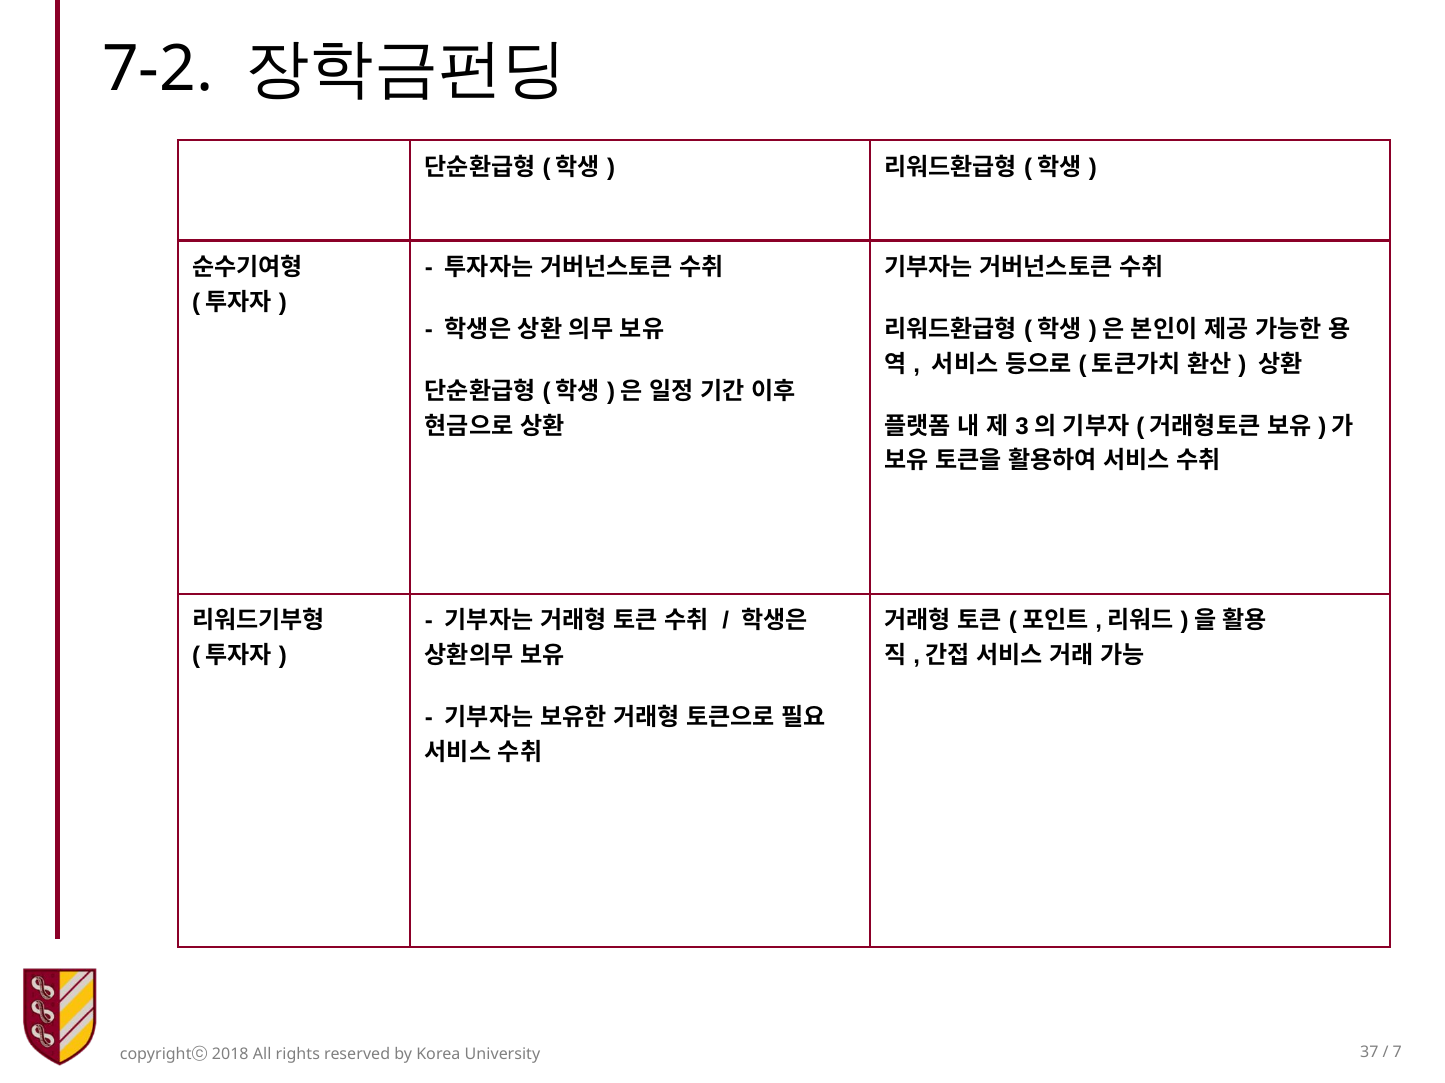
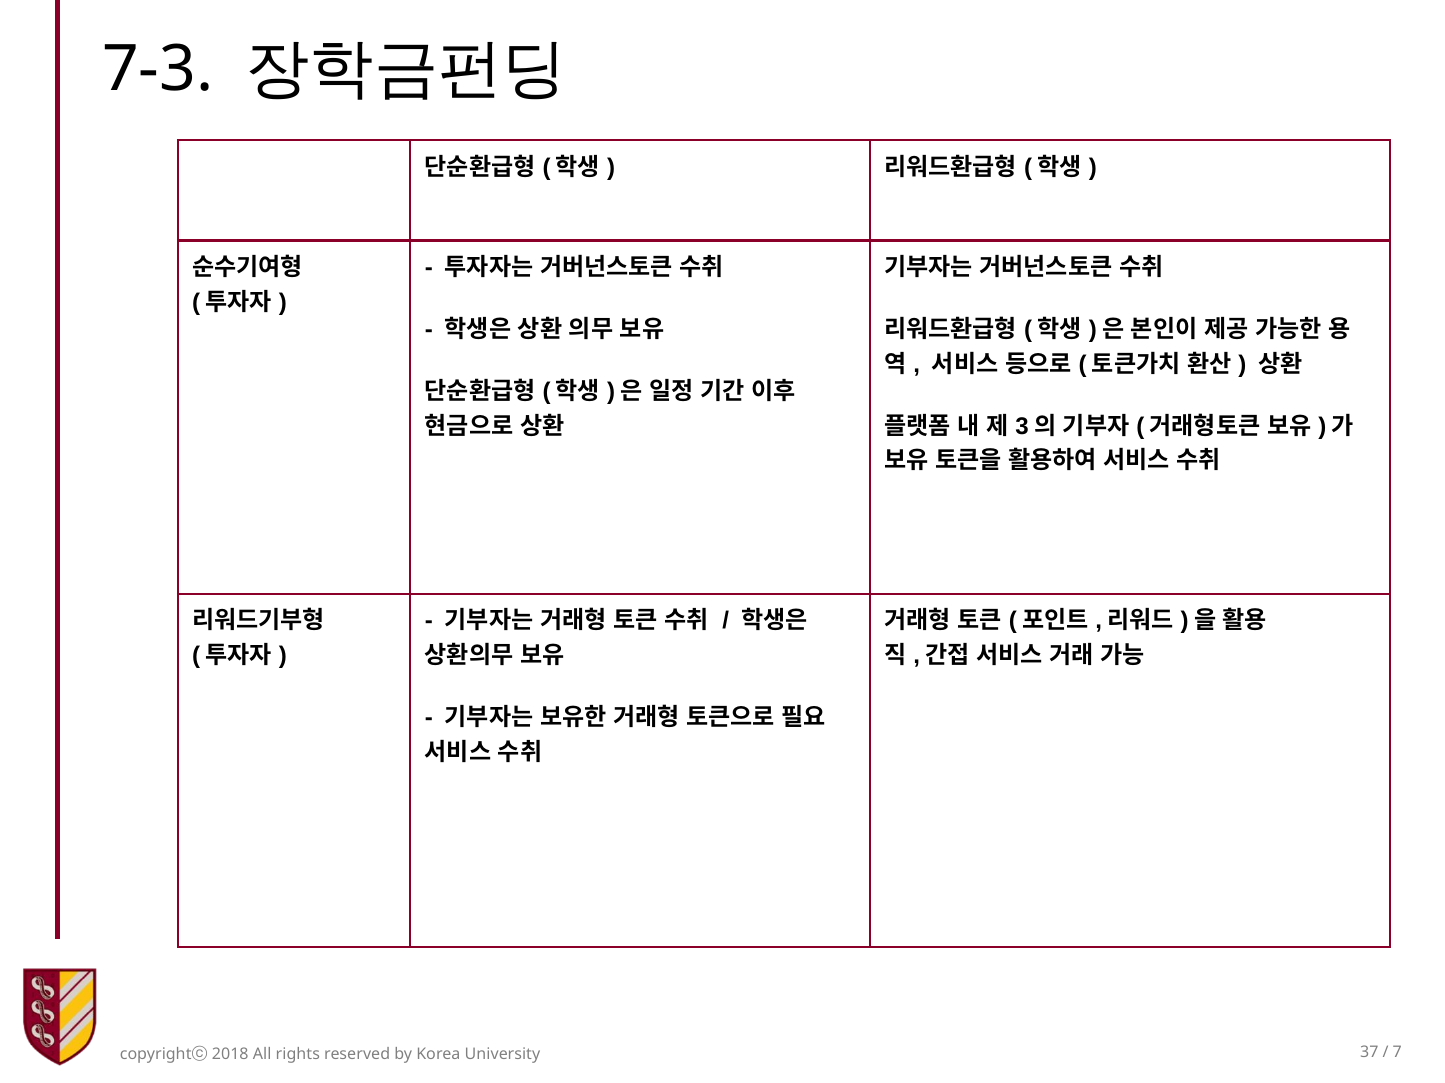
7-2: 7-2 -> 7-3
